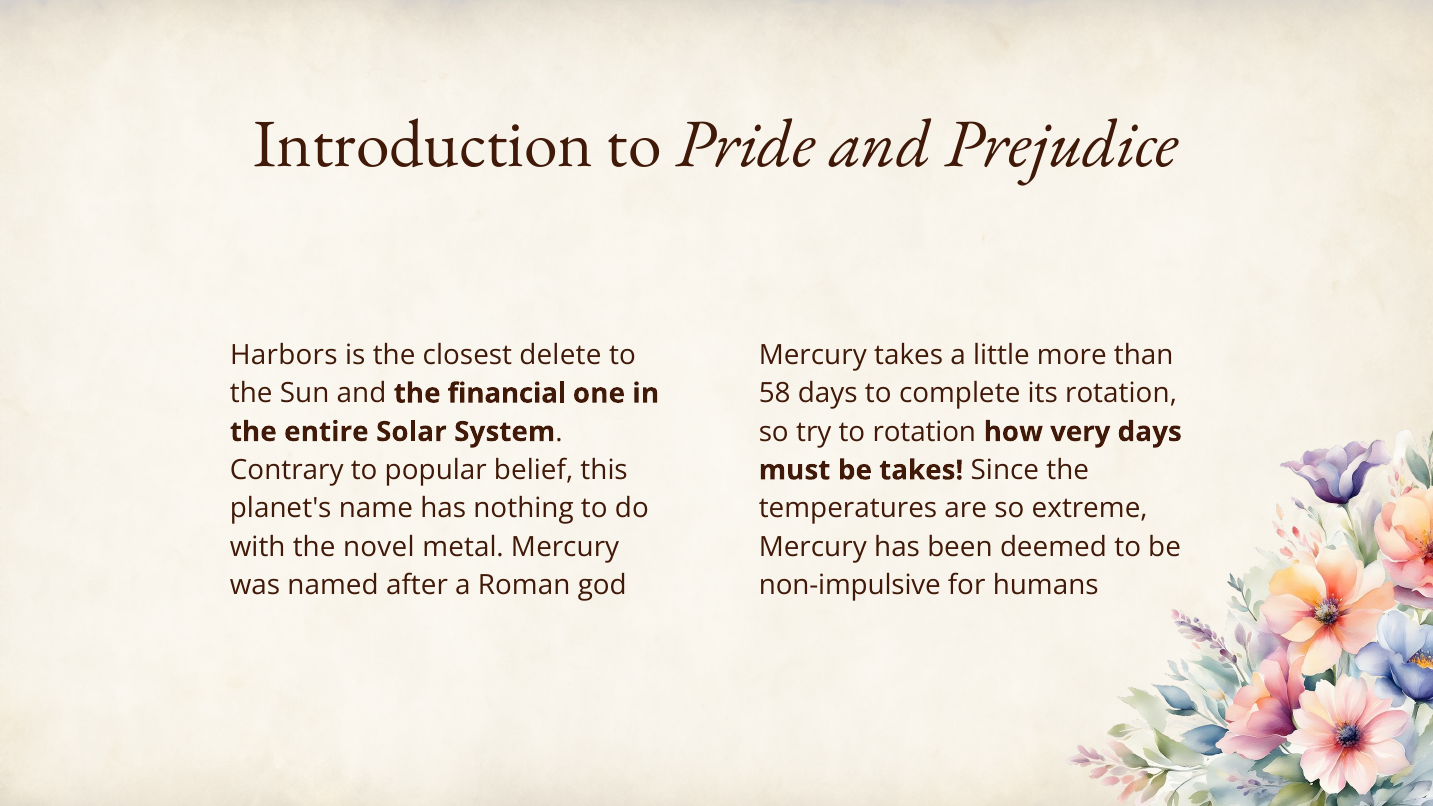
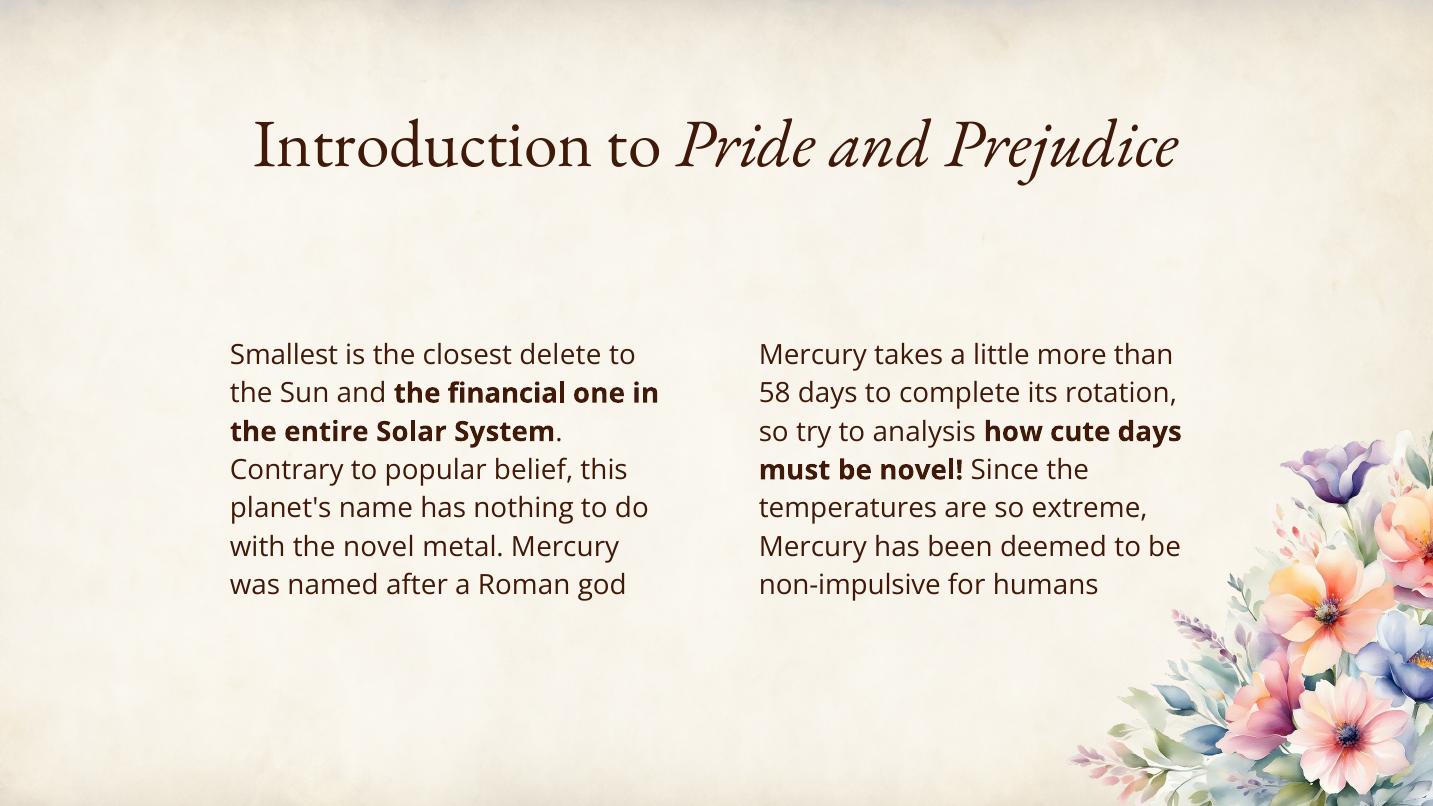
Harbors: Harbors -> Smallest
to rotation: rotation -> analysis
very: very -> cute
be takes: takes -> novel
